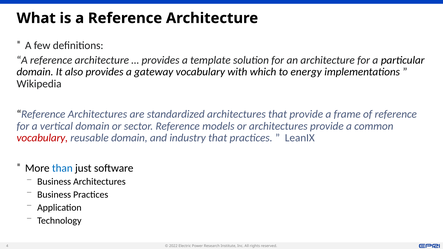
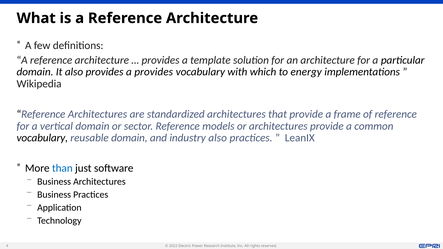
a gateway: gateway -> provides
vocabulary at (42, 138) colour: red -> black
industry that: that -> also
